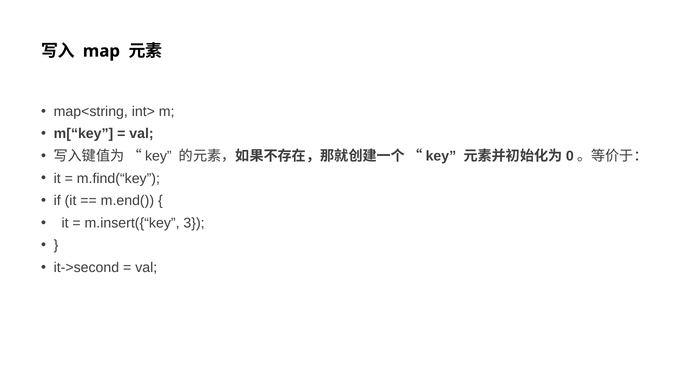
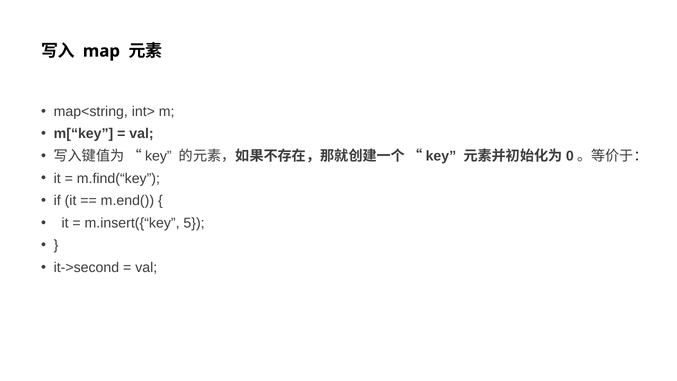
3: 3 -> 5
